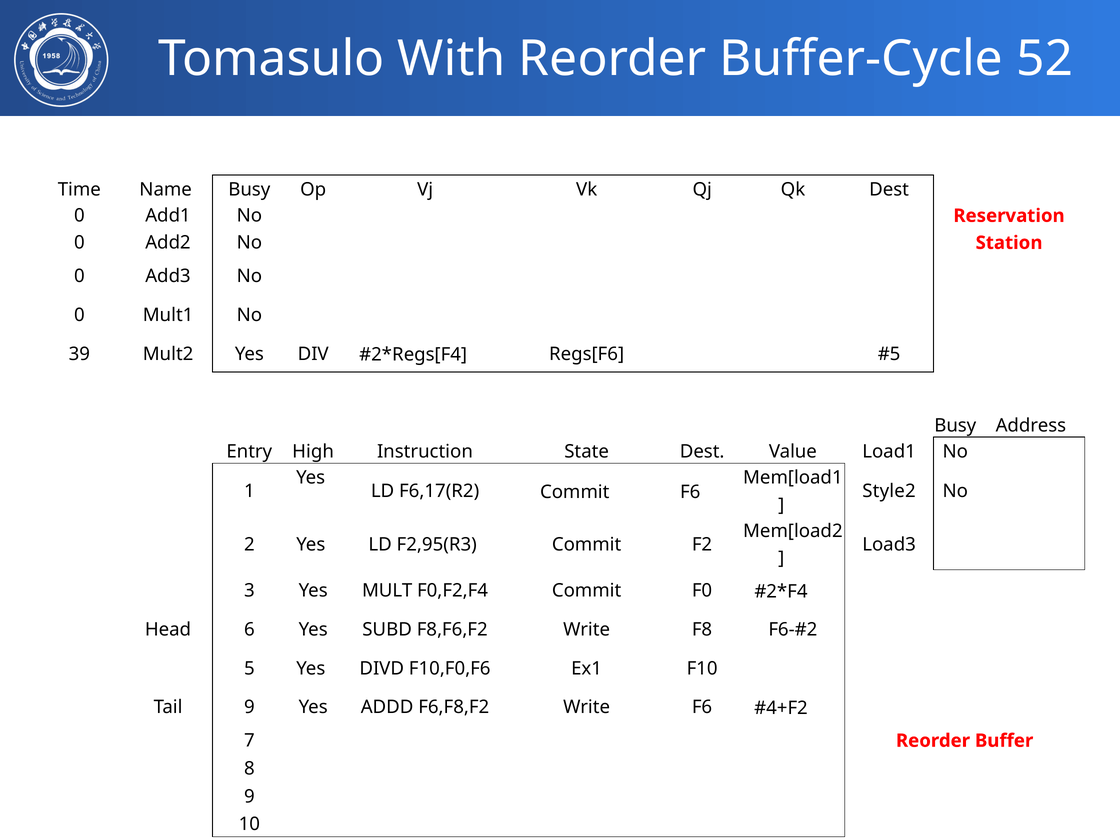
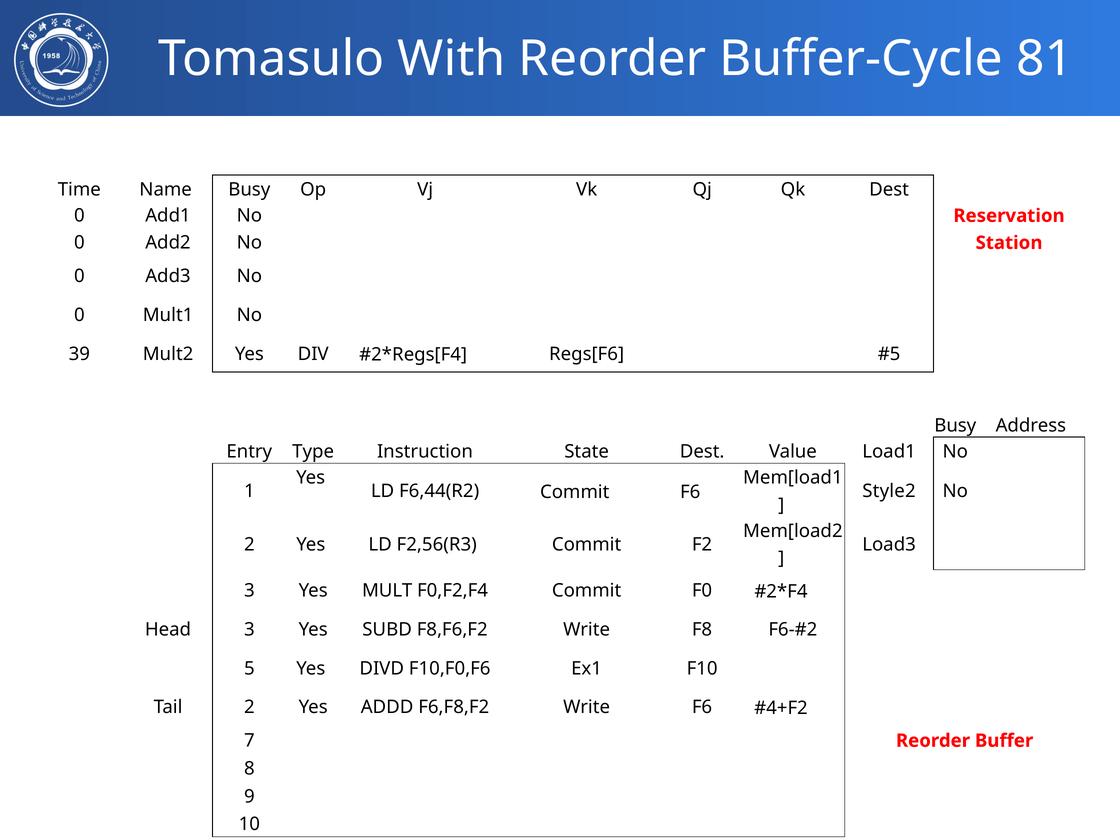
52: 52 -> 81
High: High -> Type
F6,17(R2: F6,17(R2 -> F6,44(R2
F2,95(R3: F2,95(R3 -> F2,56(R3
Head 6: 6 -> 3
Tail 9: 9 -> 2
